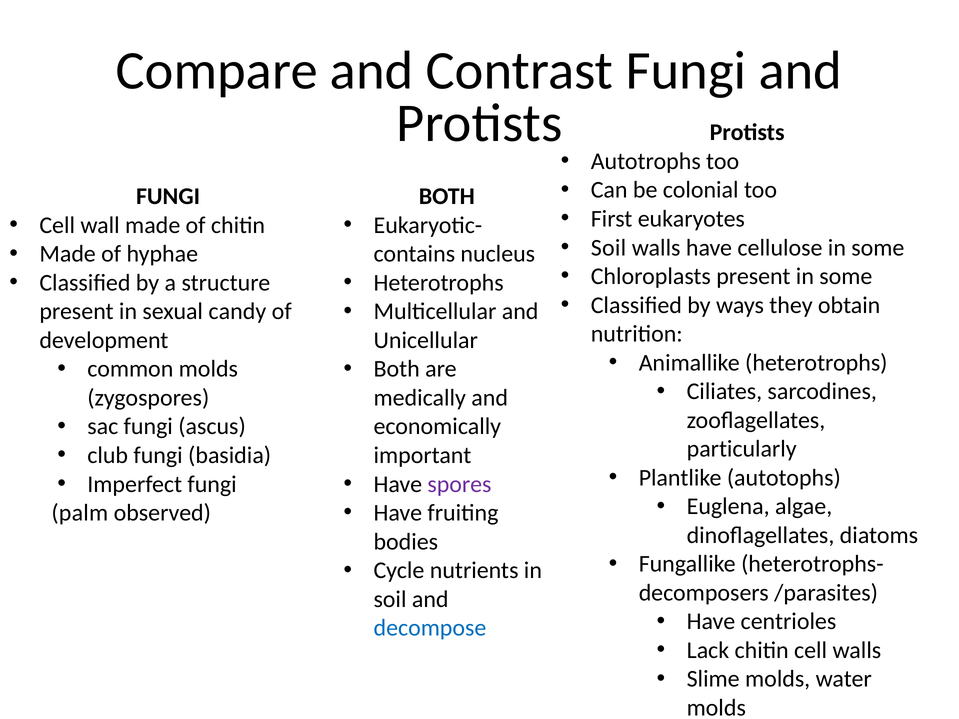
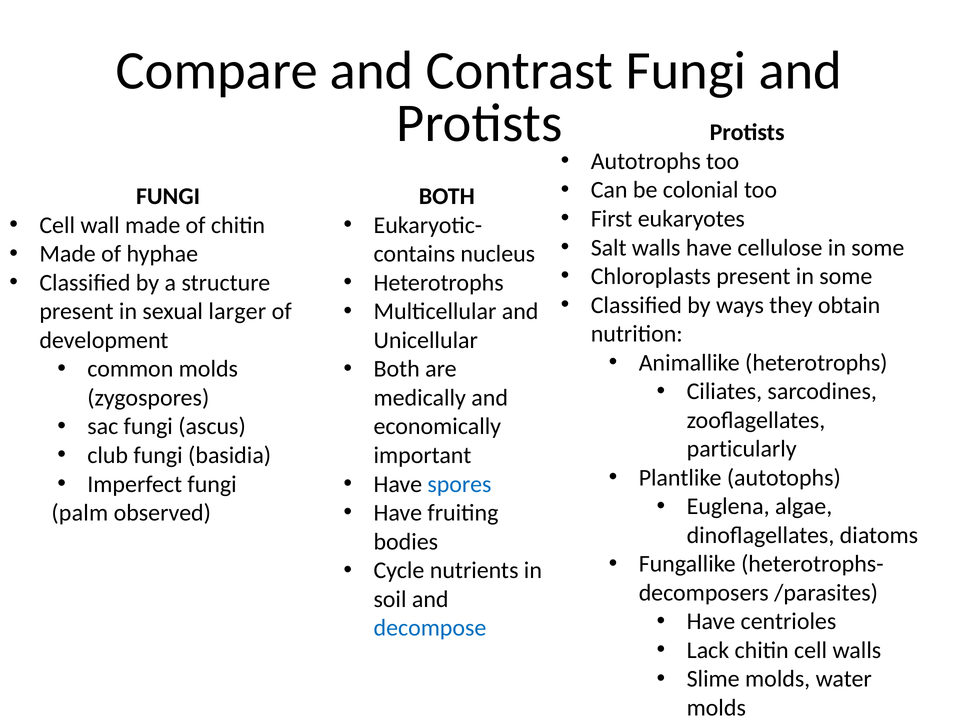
Soil at (609, 248): Soil -> Salt
candy: candy -> larger
spores colour: purple -> blue
